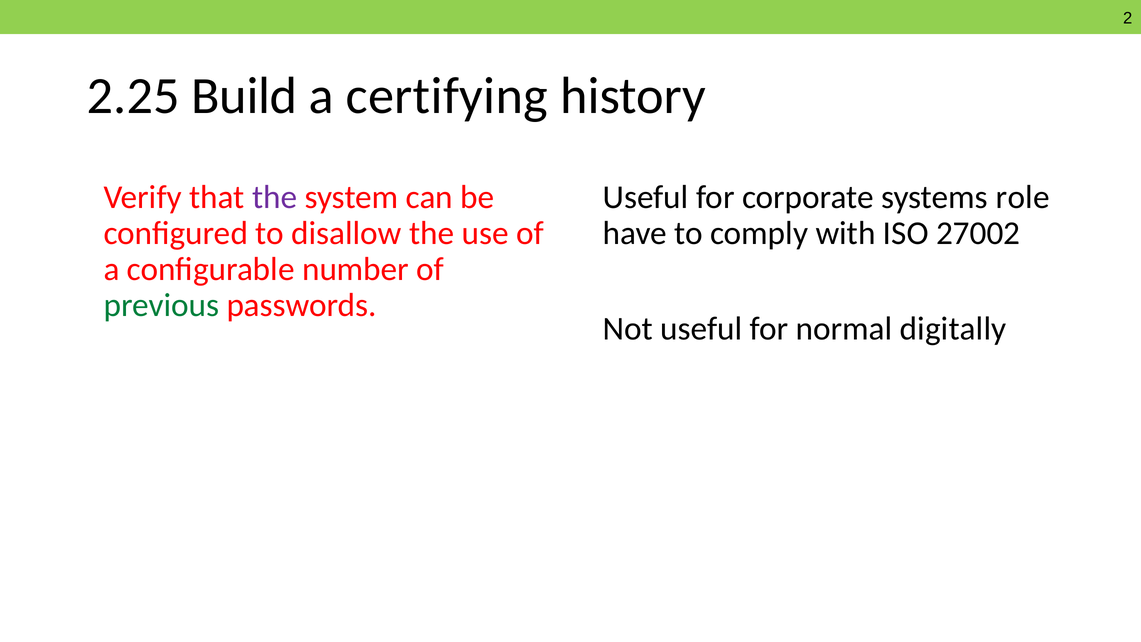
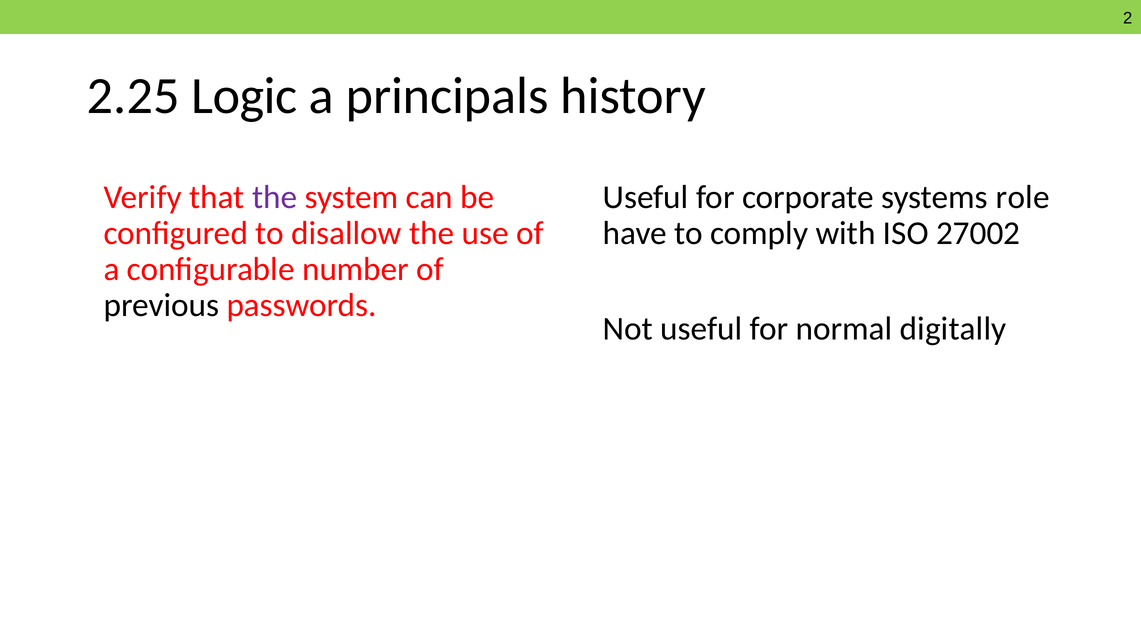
Build: Build -> Logic
certifying: certifying -> principals
previous colour: green -> black
